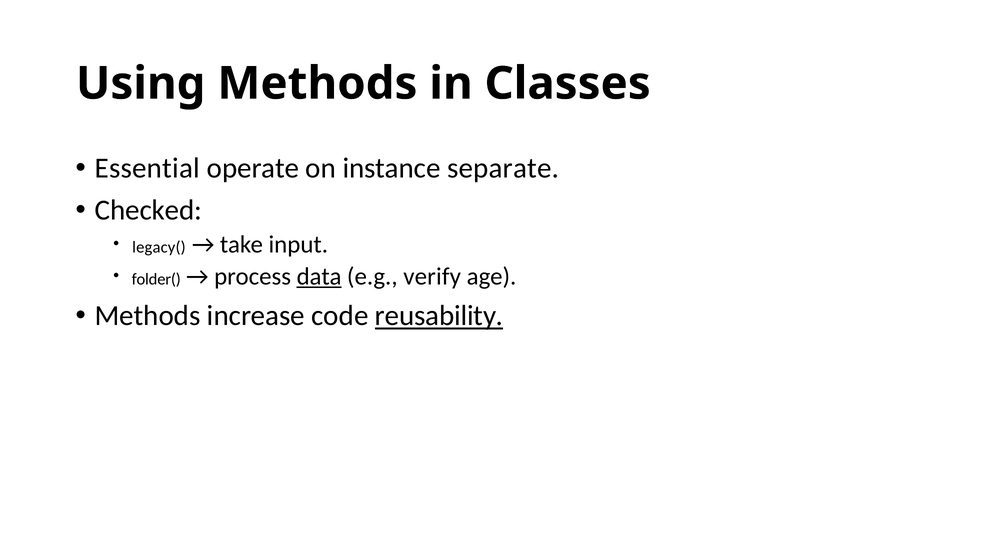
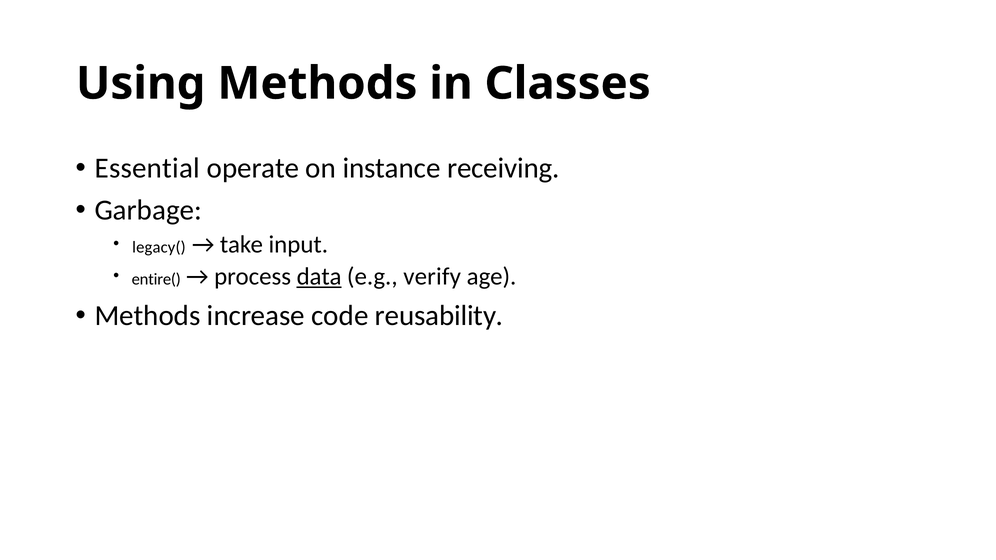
separate: separate -> receiving
Checked: Checked -> Garbage
folder(: folder( -> entire(
reusability underline: present -> none
